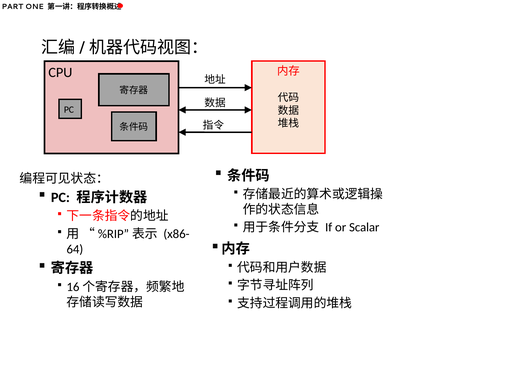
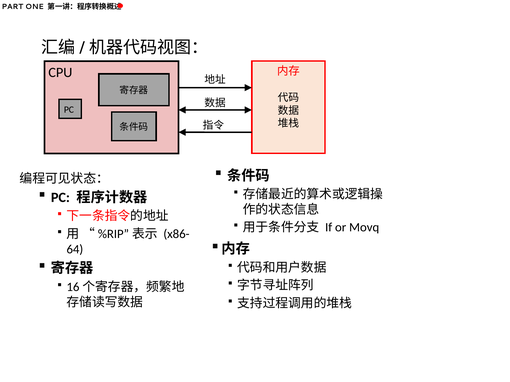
Scalar: Scalar -> Movq
